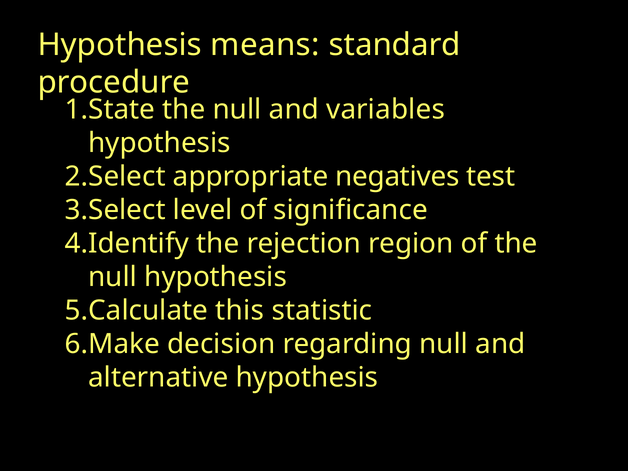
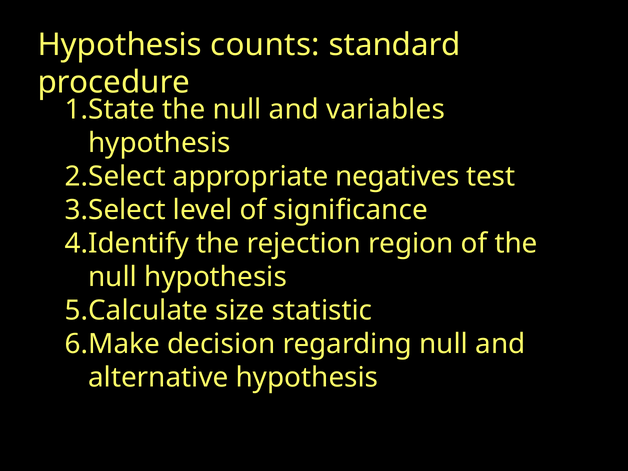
means: means -> counts
this: this -> size
